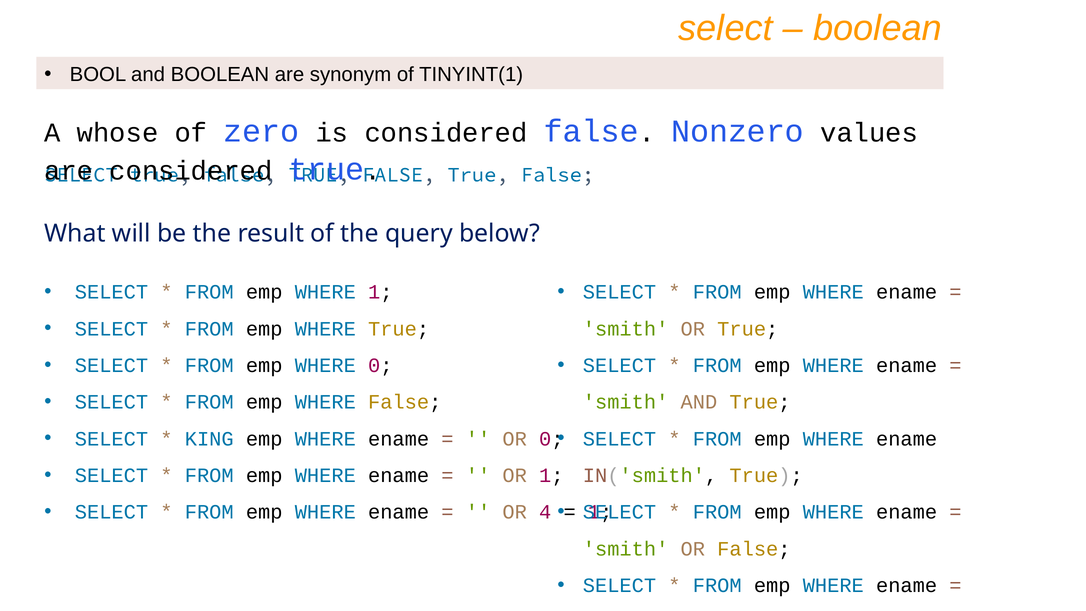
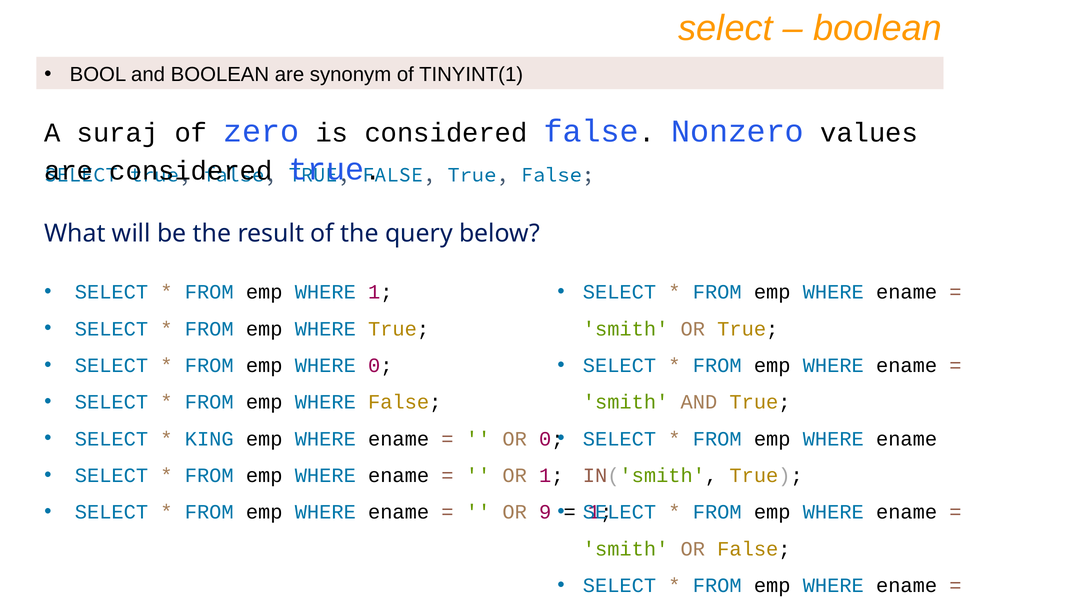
whose: whose -> suraj
4: 4 -> 9
